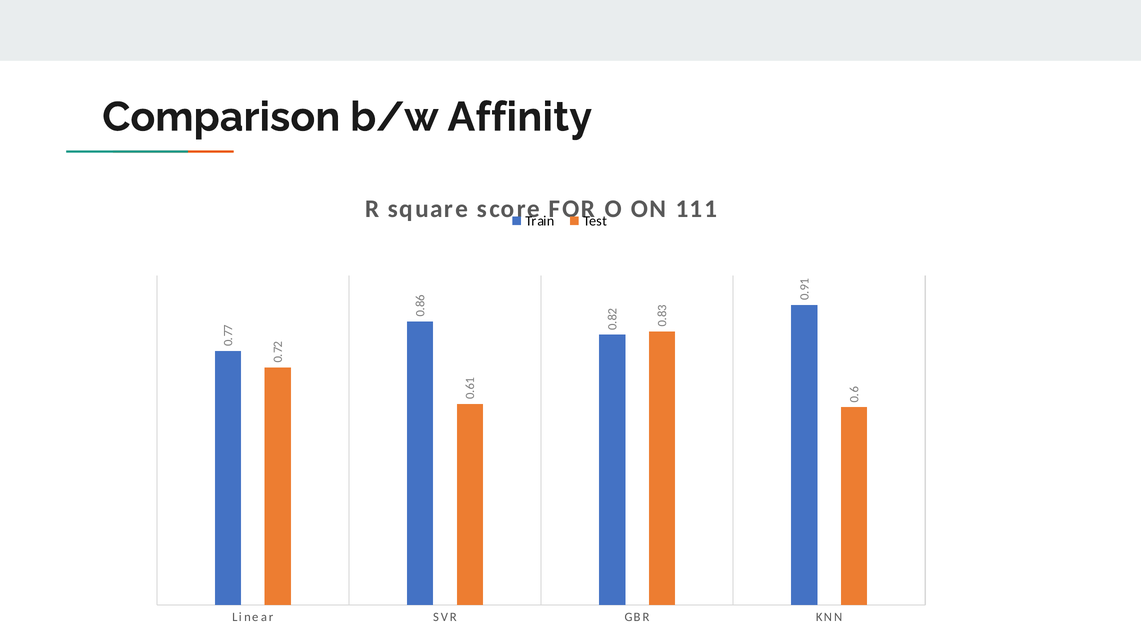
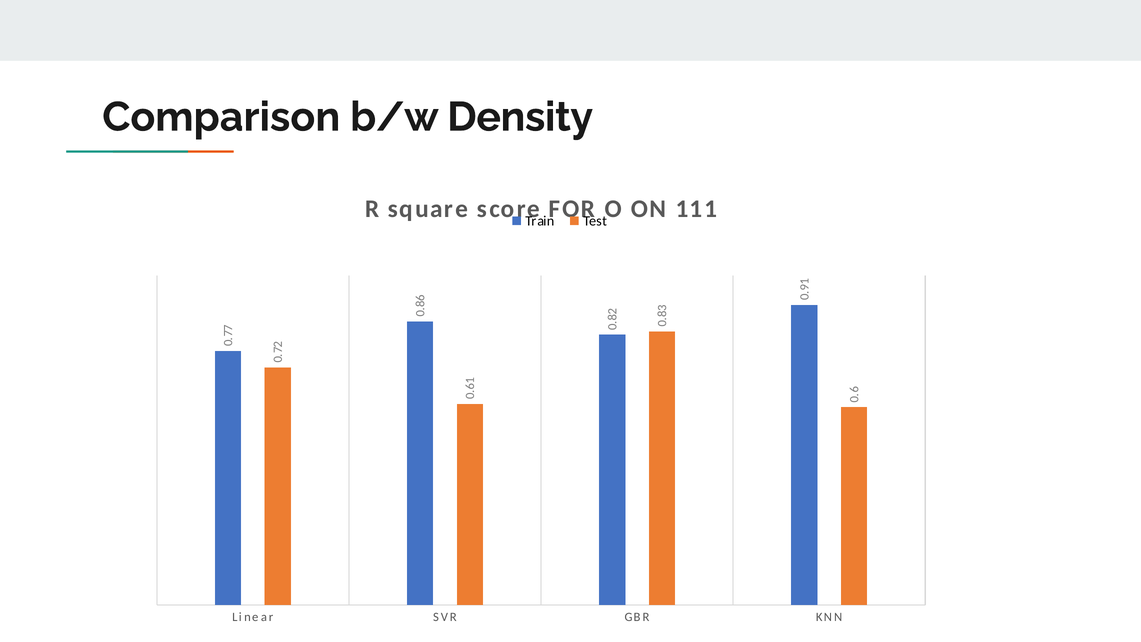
Affinity: Affinity -> Density
